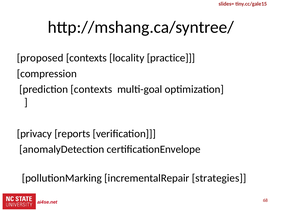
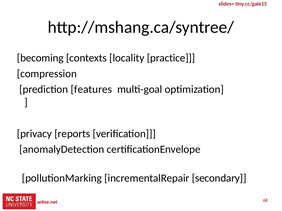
proposed: proposed -> becoming
prediction contexts: contexts -> features
strategies: strategies -> secondary
